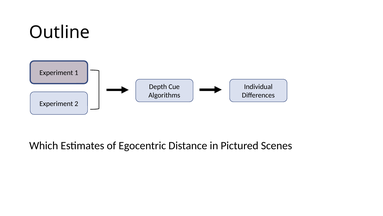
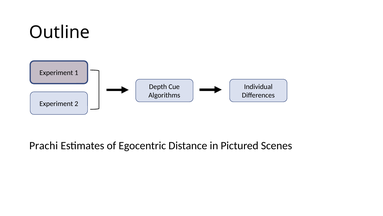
Which: Which -> Prachi
